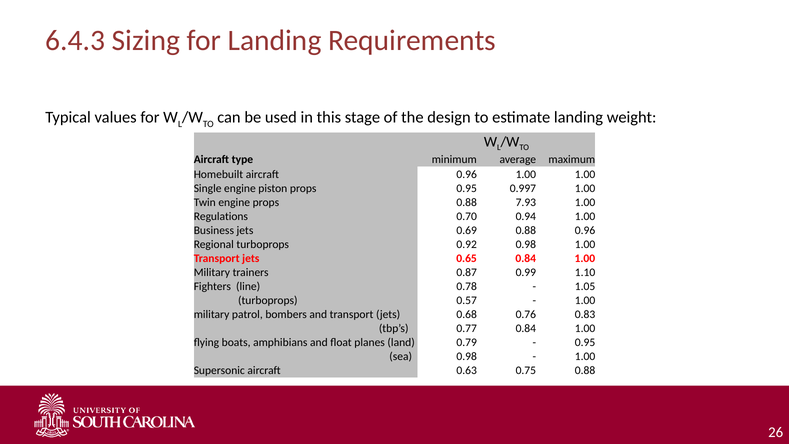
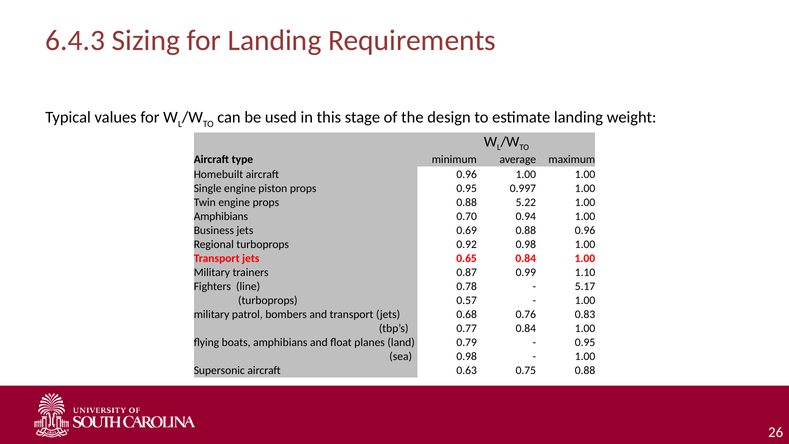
7.93: 7.93 -> 5.22
Regulations at (221, 216): Regulations -> Amphibians
1.05: 1.05 -> 5.17
